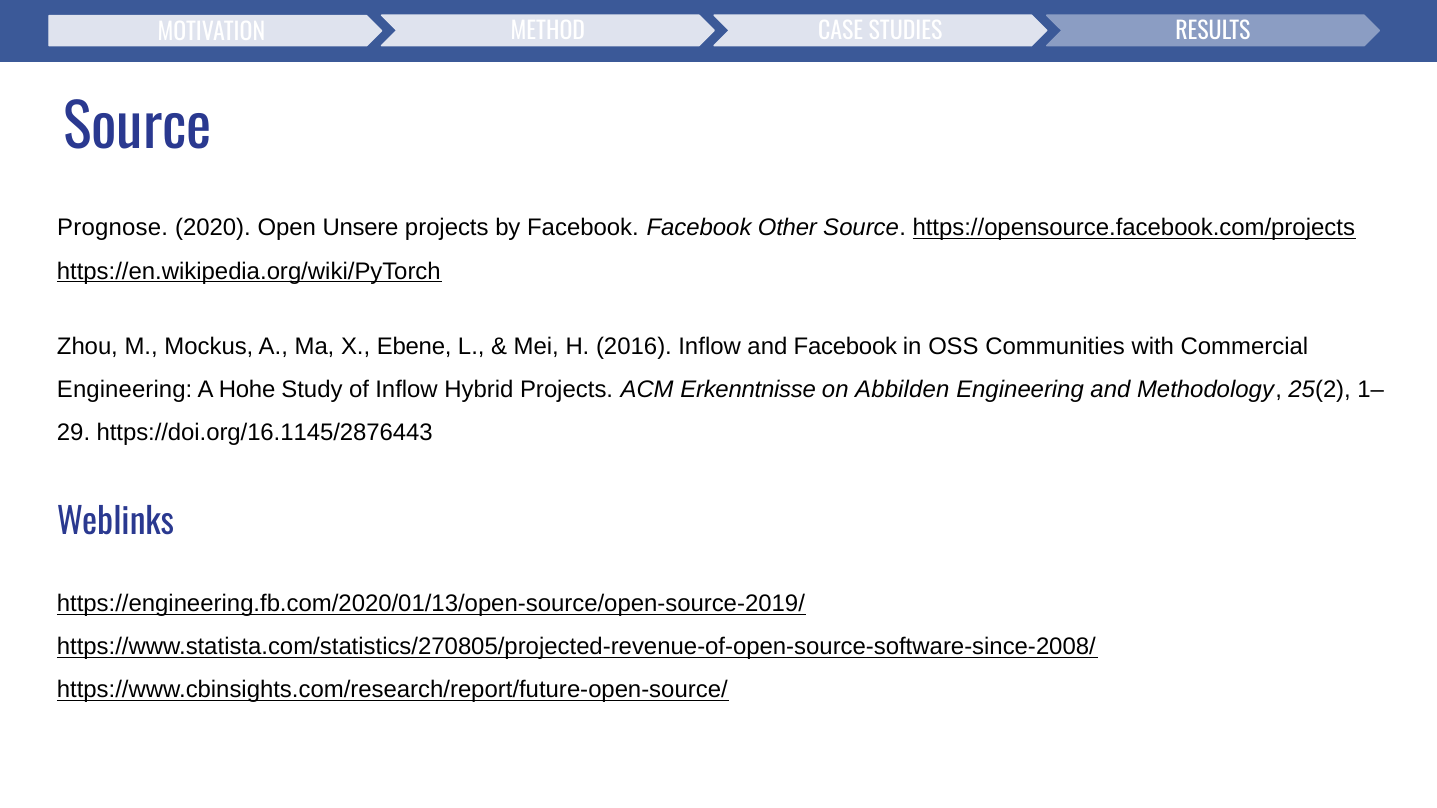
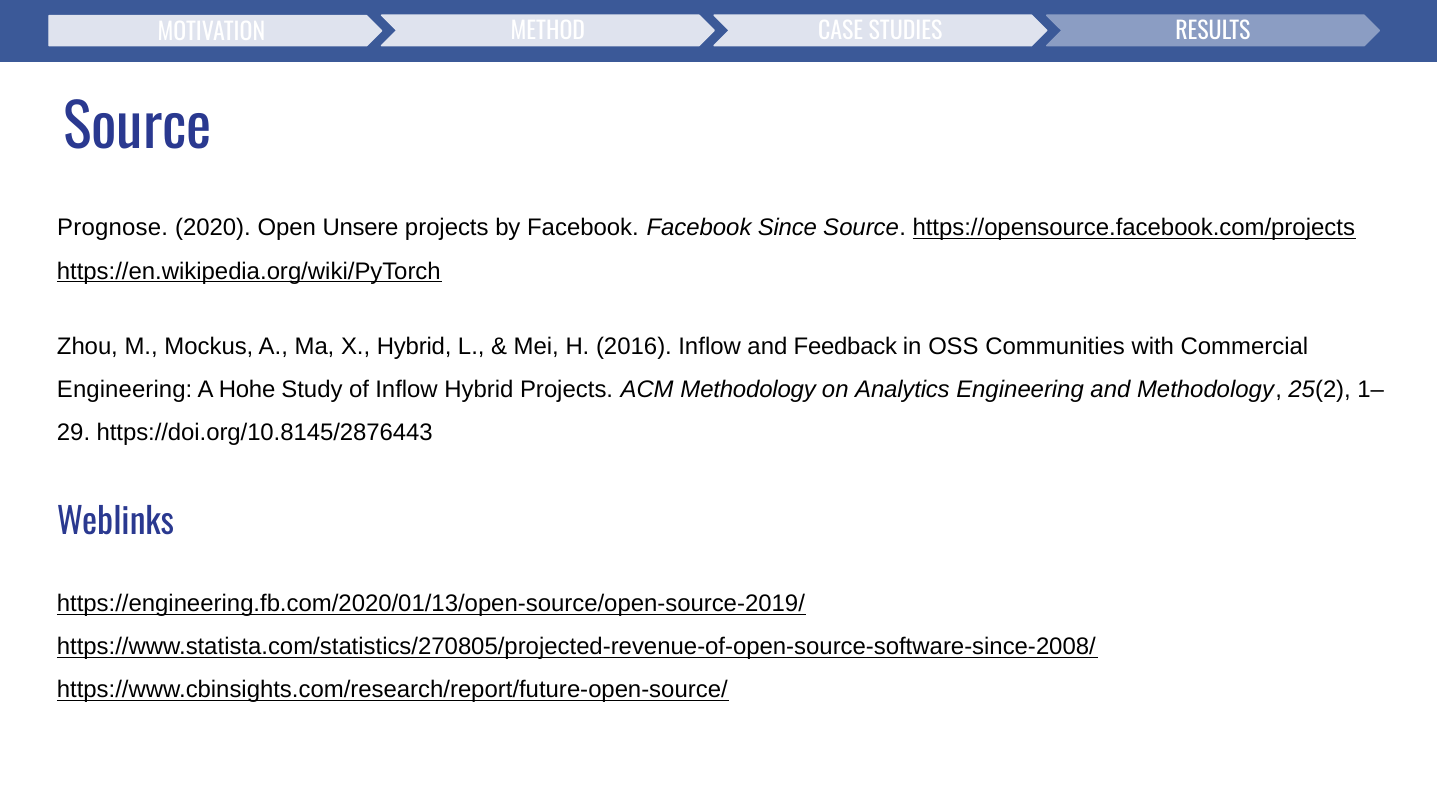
Other: Other -> Since
X Ebene: Ebene -> Hybrid
and Facebook: Facebook -> Feedback
ACM Erkenntnisse: Erkenntnisse -> Methodology
Abbilden: Abbilden -> Analytics
https://doi.org/16.1145/2876443: https://doi.org/16.1145/2876443 -> https://doi.org/10.8145/2876443
